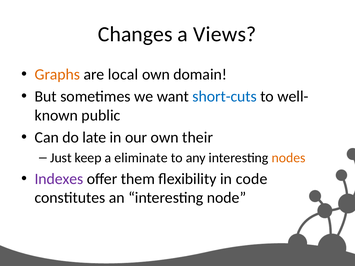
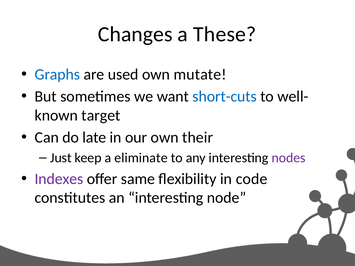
Views: Views -> These
Graphs colour: orange -> blue
local: local -> used
domain: domain -> mutate
public: public -> target
nodes colour: orange -> purple
them: them -> same
